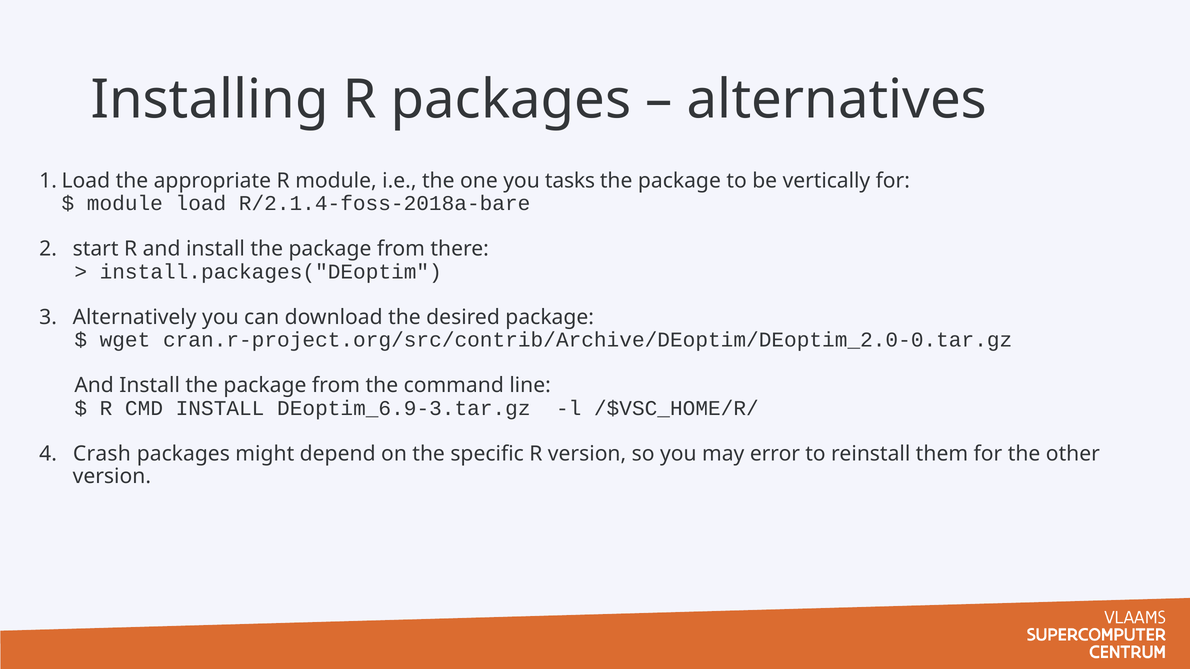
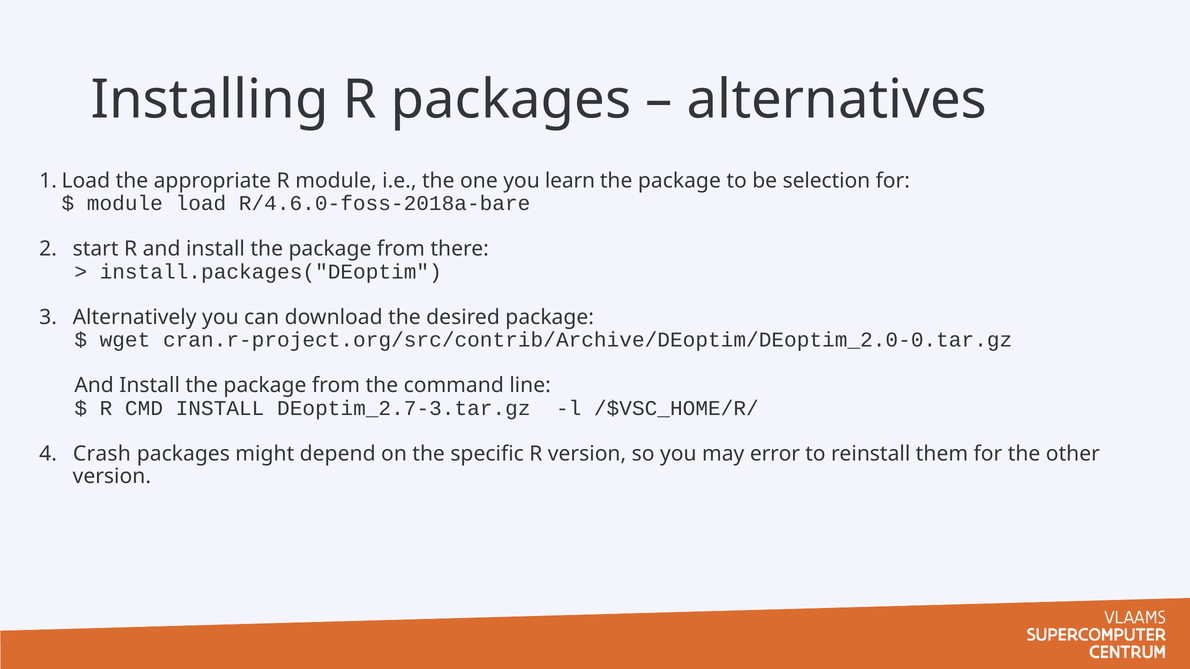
tasks: tasks -> learn
vertically: vertically -> selection
R/2.1.4-foss-2018a-bare: R/2.1.4-foss-2018a-bare -> R/4.6.0-foss-2018a-bare
DEoptim_6.9-3.tar.gz: DEoptim_6.9-3.tar.gz -> DEoptim_2.7-3.tar.gz
